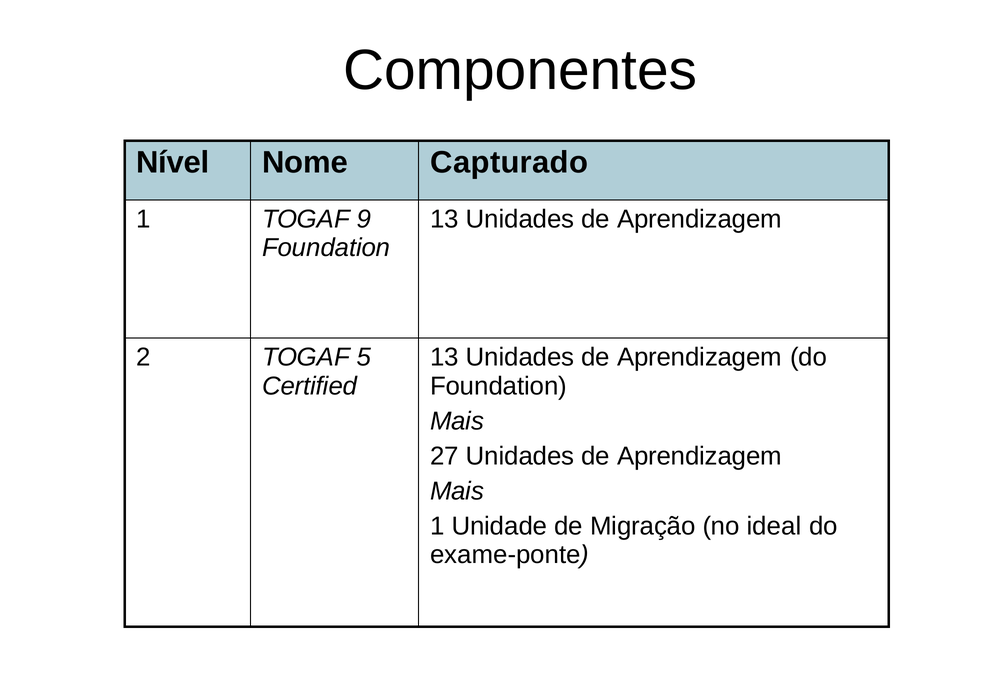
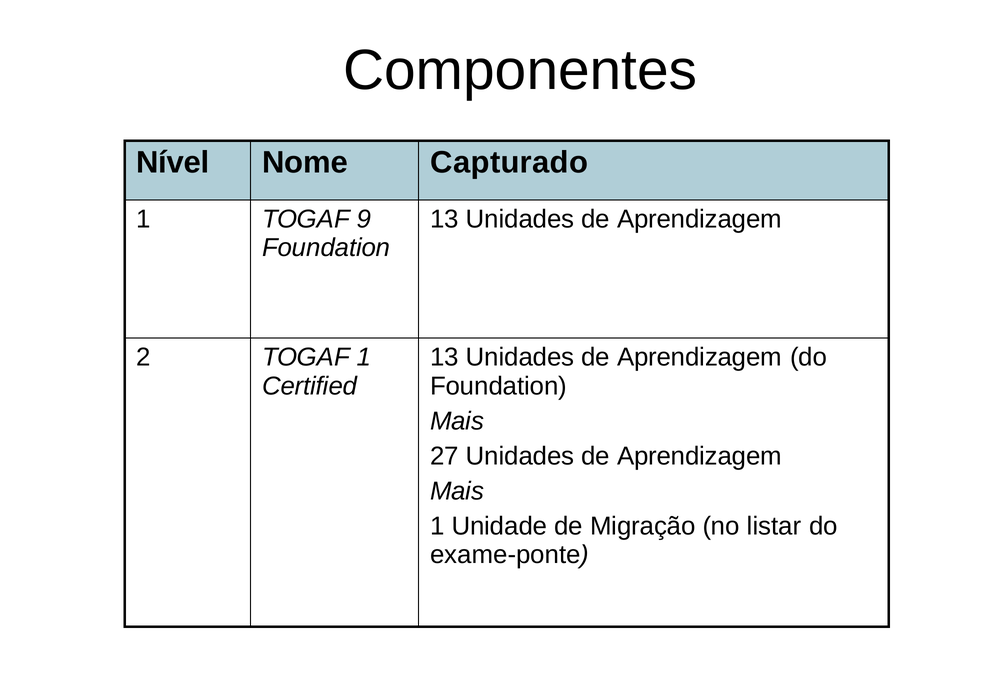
TOGAF 5: 5 -> 1
ideal: ideal -> listar
